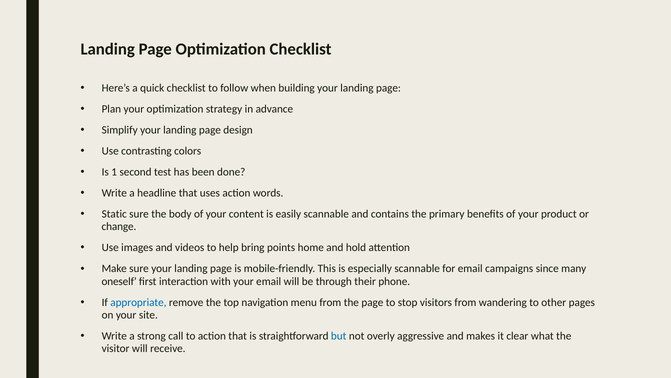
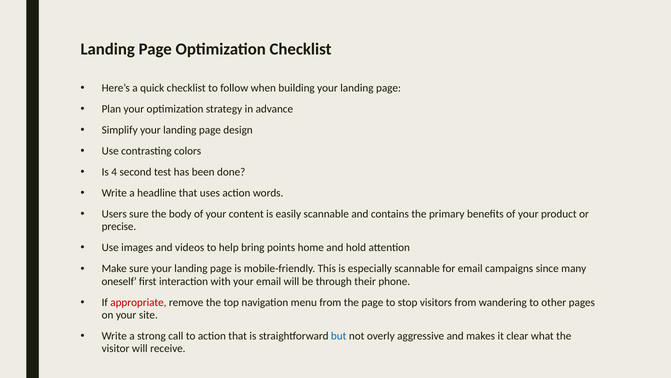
1: 1 -> 4
Static: Static -> Users
change: change -> precise
appropriate colour: blue -> red
